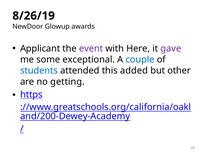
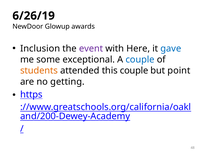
8/26/19: 8/26/19 -> 6/26/19
Applicant: Applicant -> Inclusion
gave colour: purple -> blue
students colour: blue -> orange
this added: added -> couple
other: other -> point
